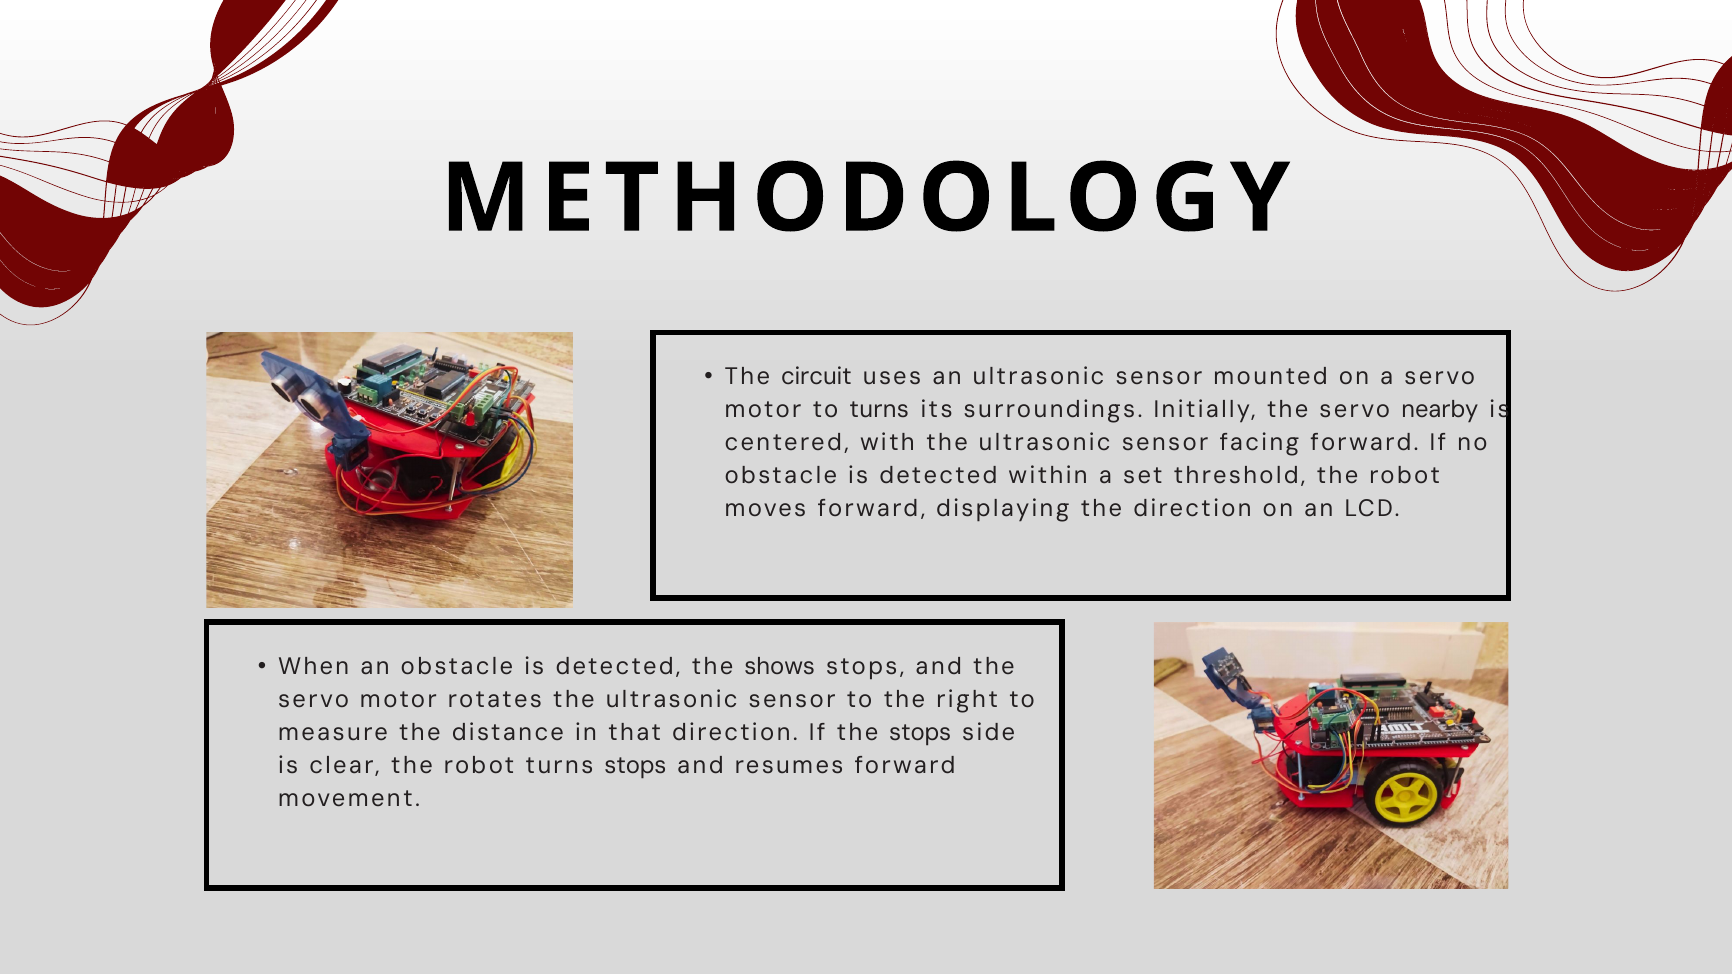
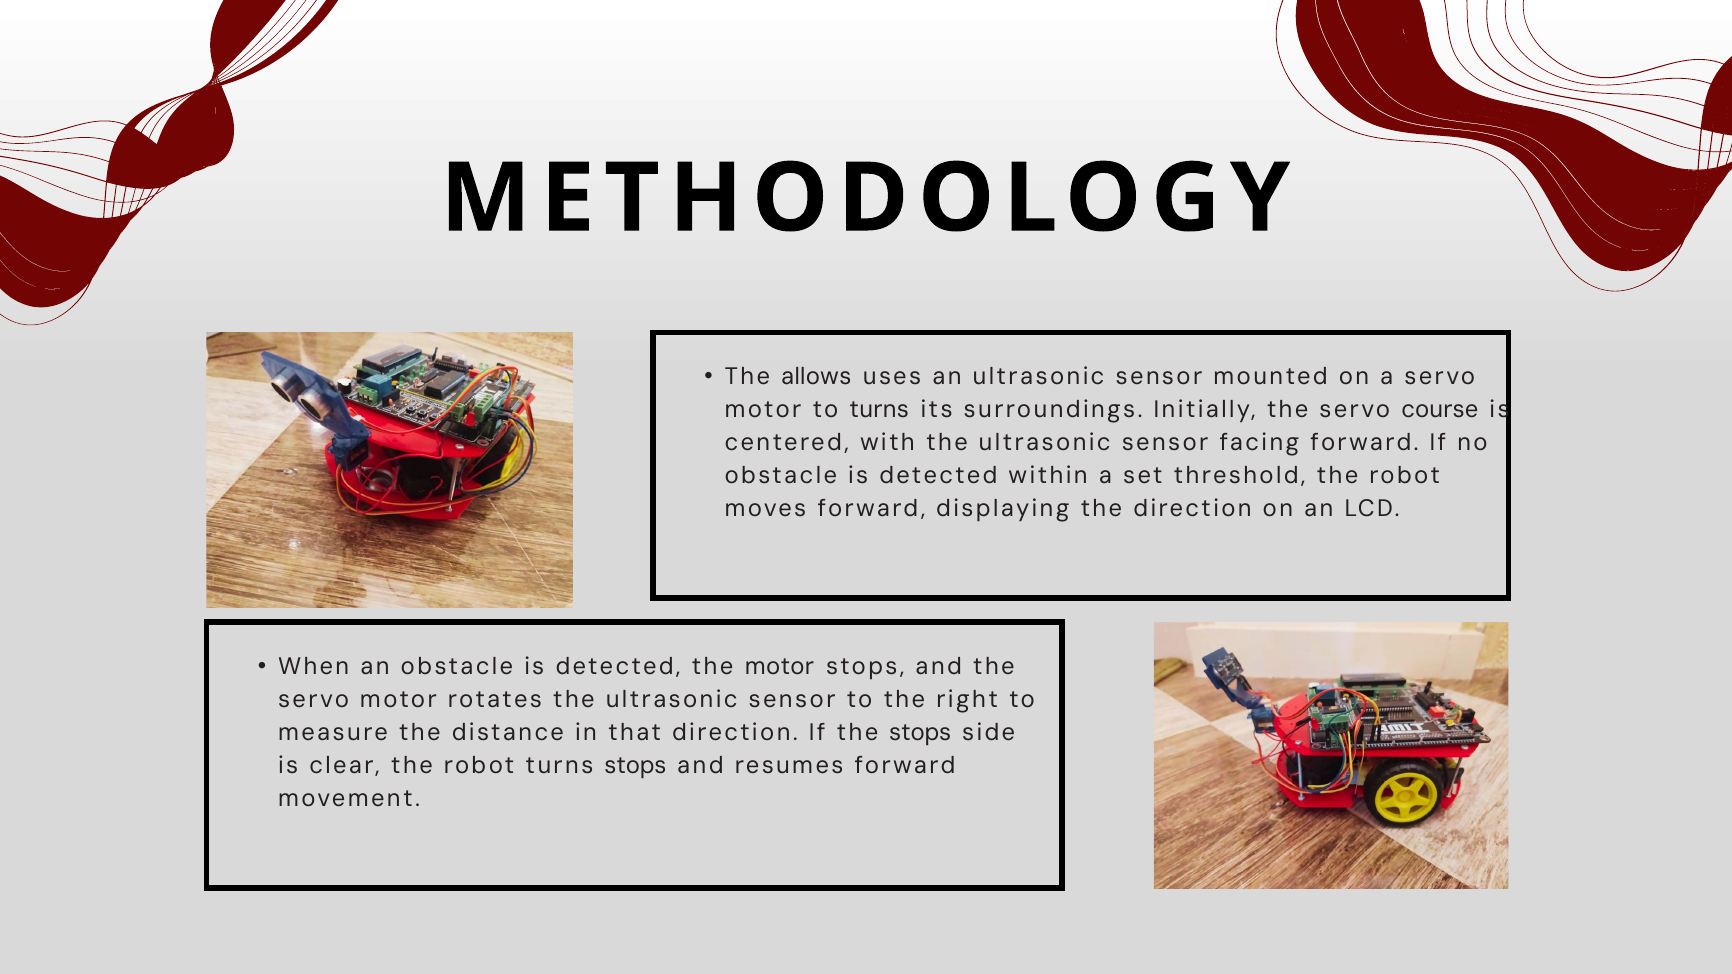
circuit: circuit -> allows
nearby: nearby -> course
the shows: shows -> motor
